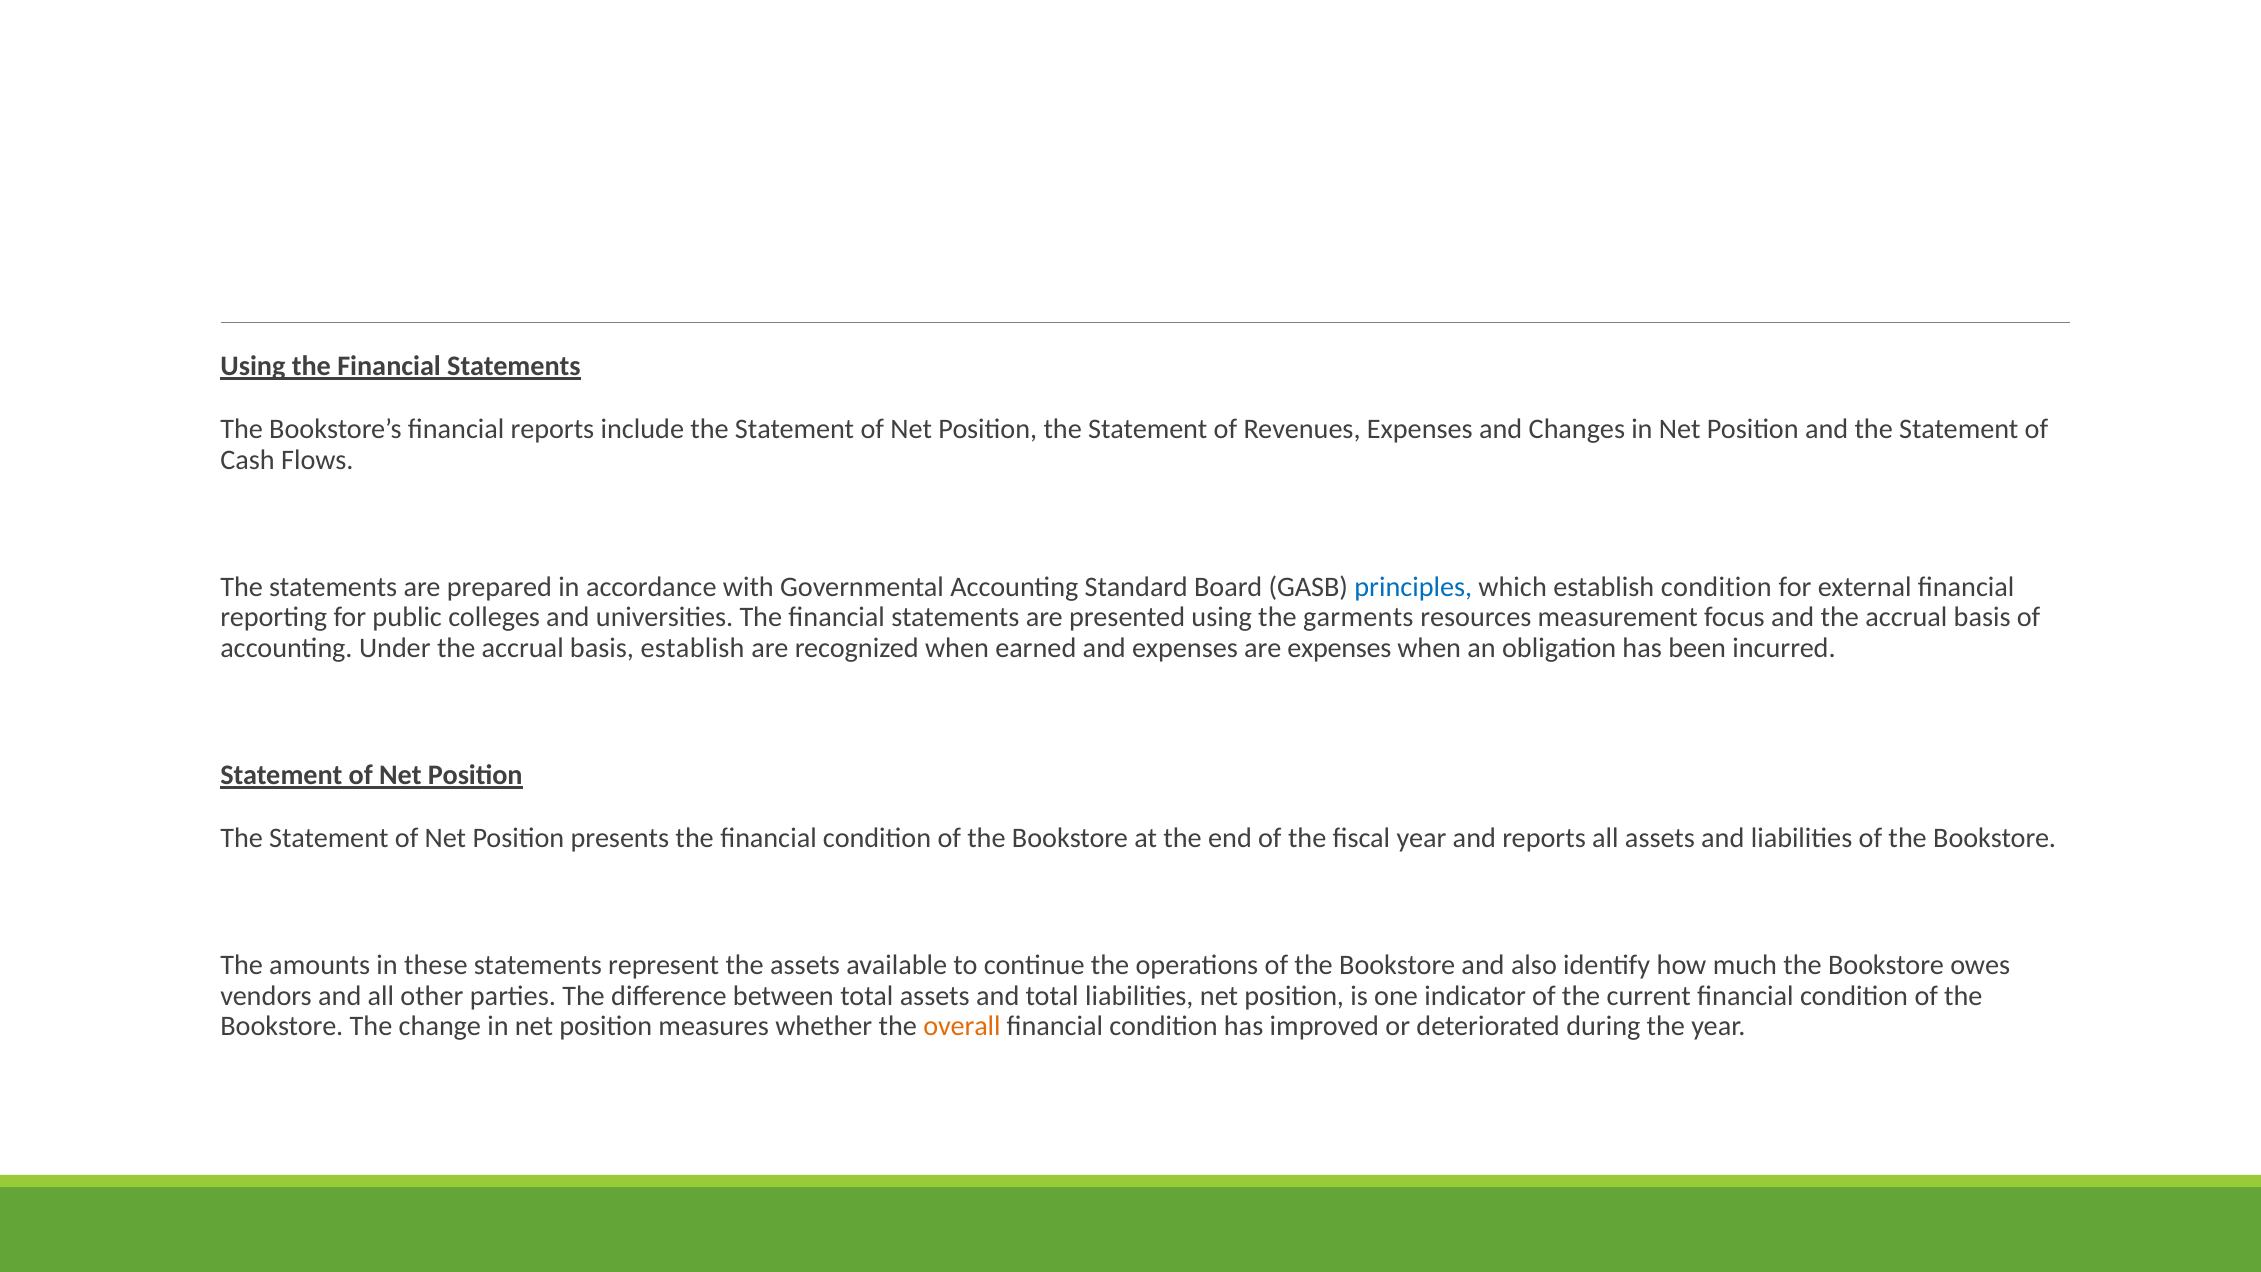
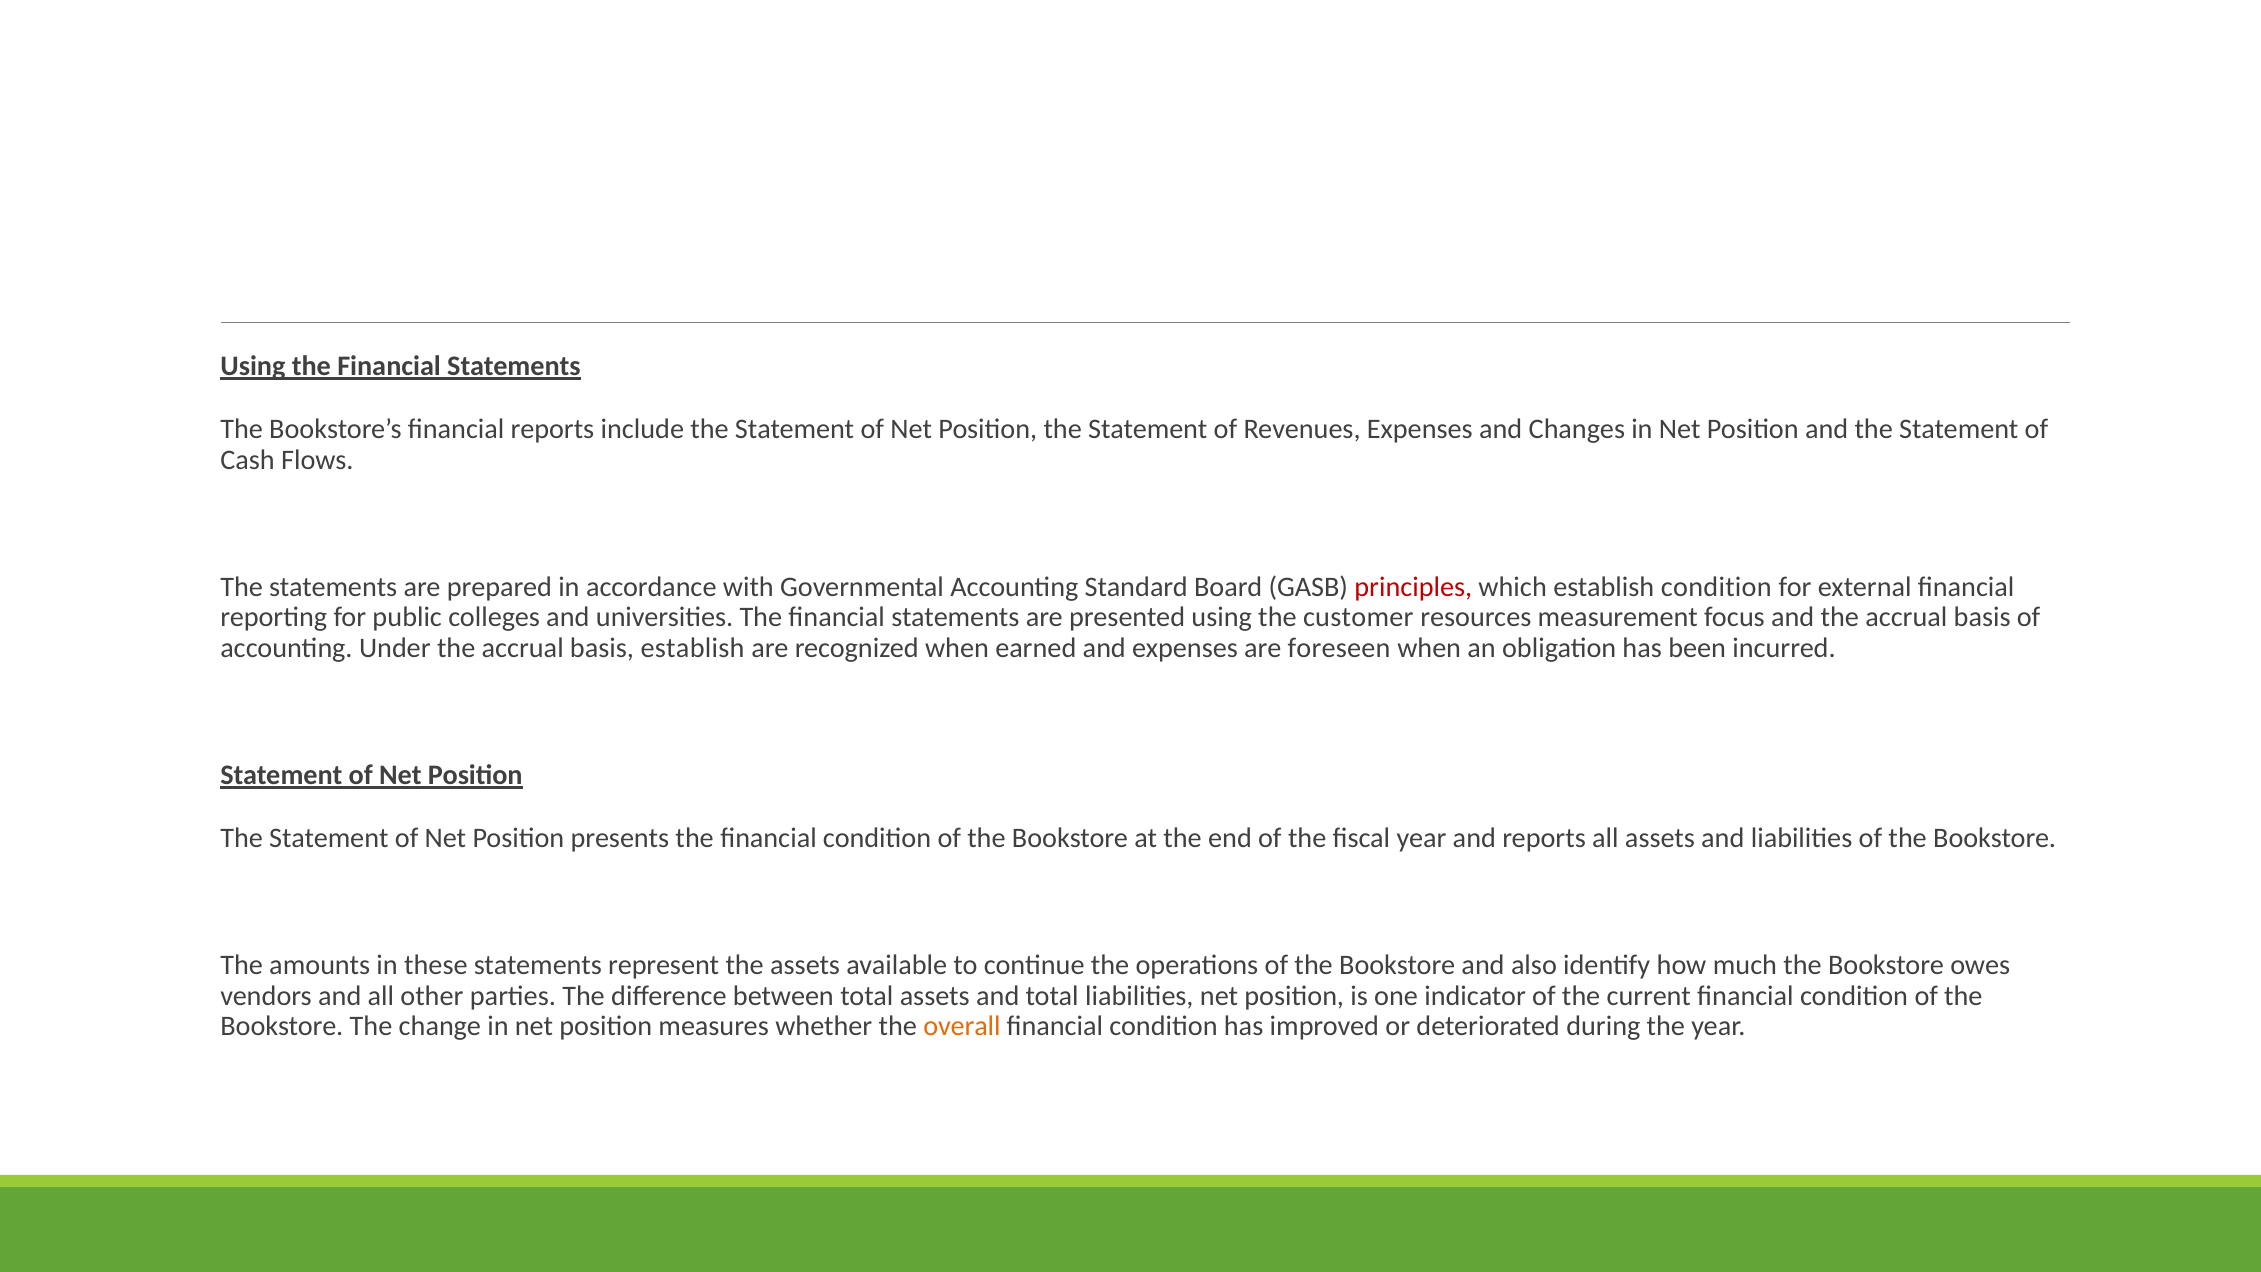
principles colour: blue -> red
garments: garments -> customer
are expenses: expenses -> foreseen
